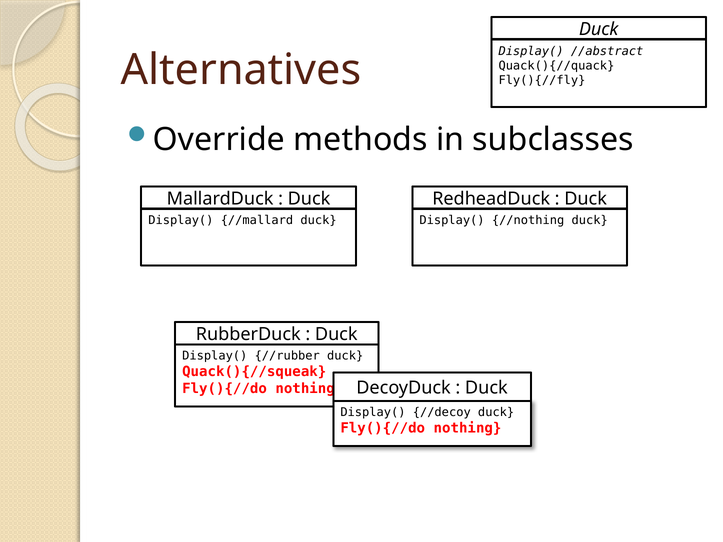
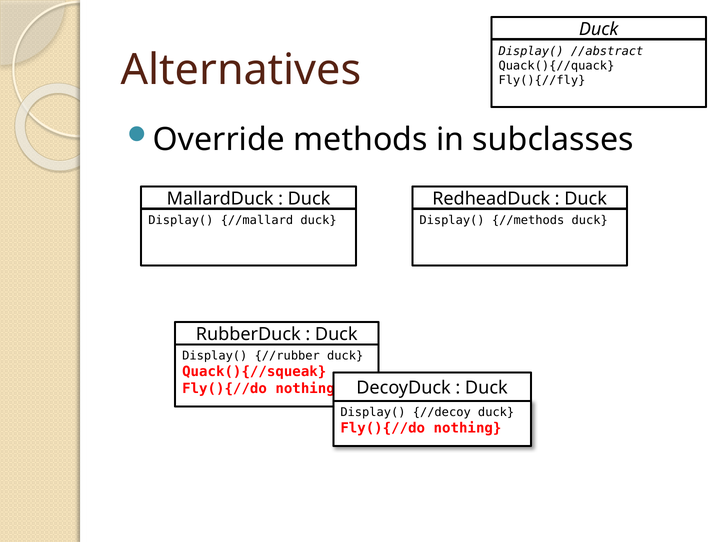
//nothing: //nothing -> //methods
